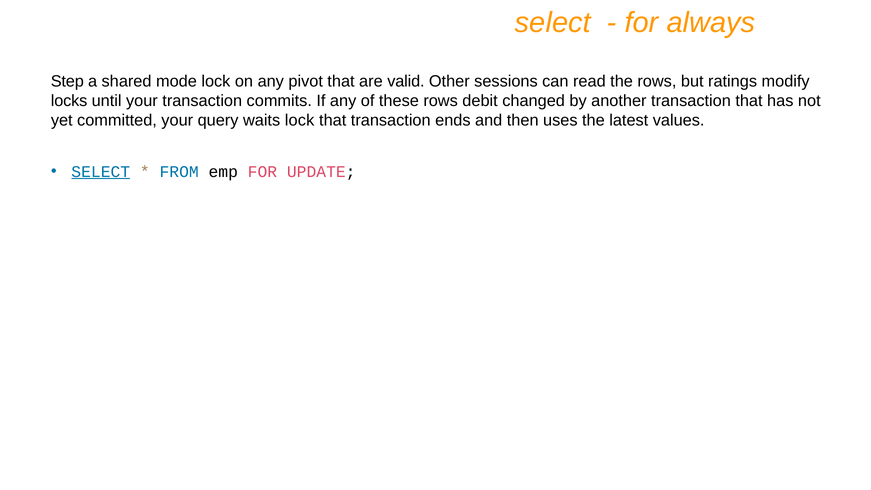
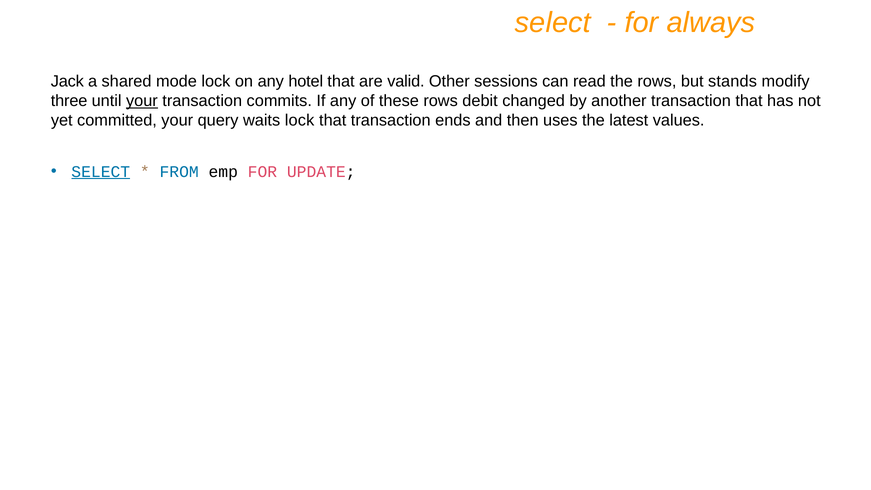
Step: Step -> Jack
pivot: pivot -> hotel
ratings: ratings -> stands
locks: locks -> three
your at (142, 101) underline: none -> present
